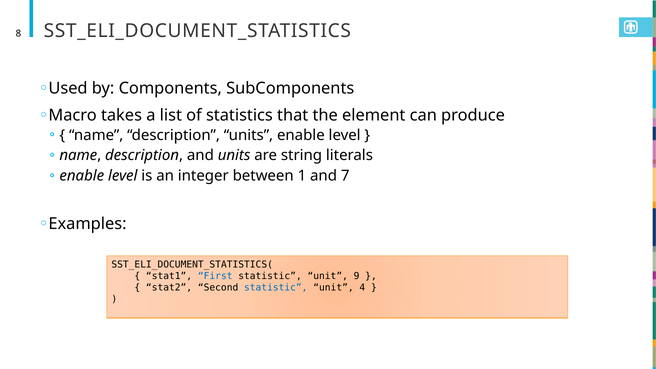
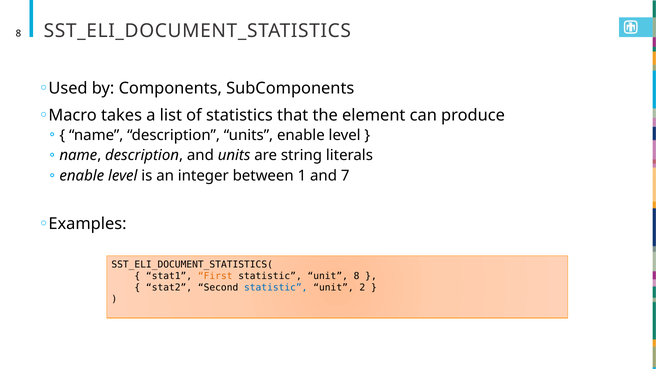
First colour: blue -> orange
unit 9: 9 -> 8
4: 4 -> 2
